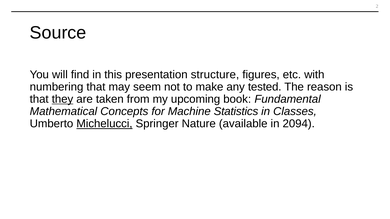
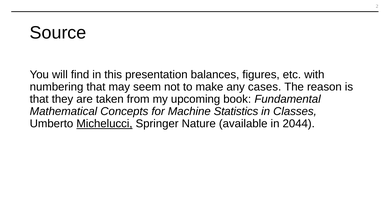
structure: structure -> balances
tested: tested -> cases
they underline: present -> none
2094: 2094 -> 2044
